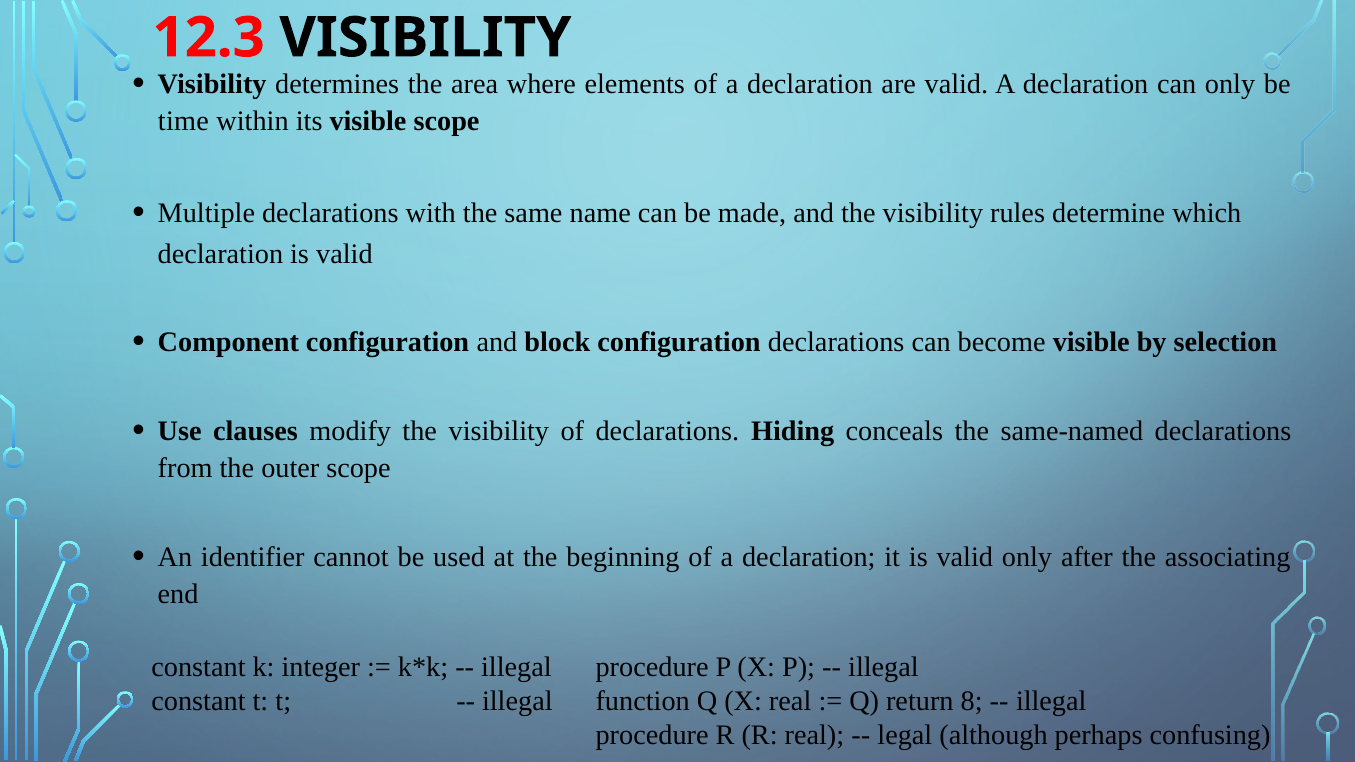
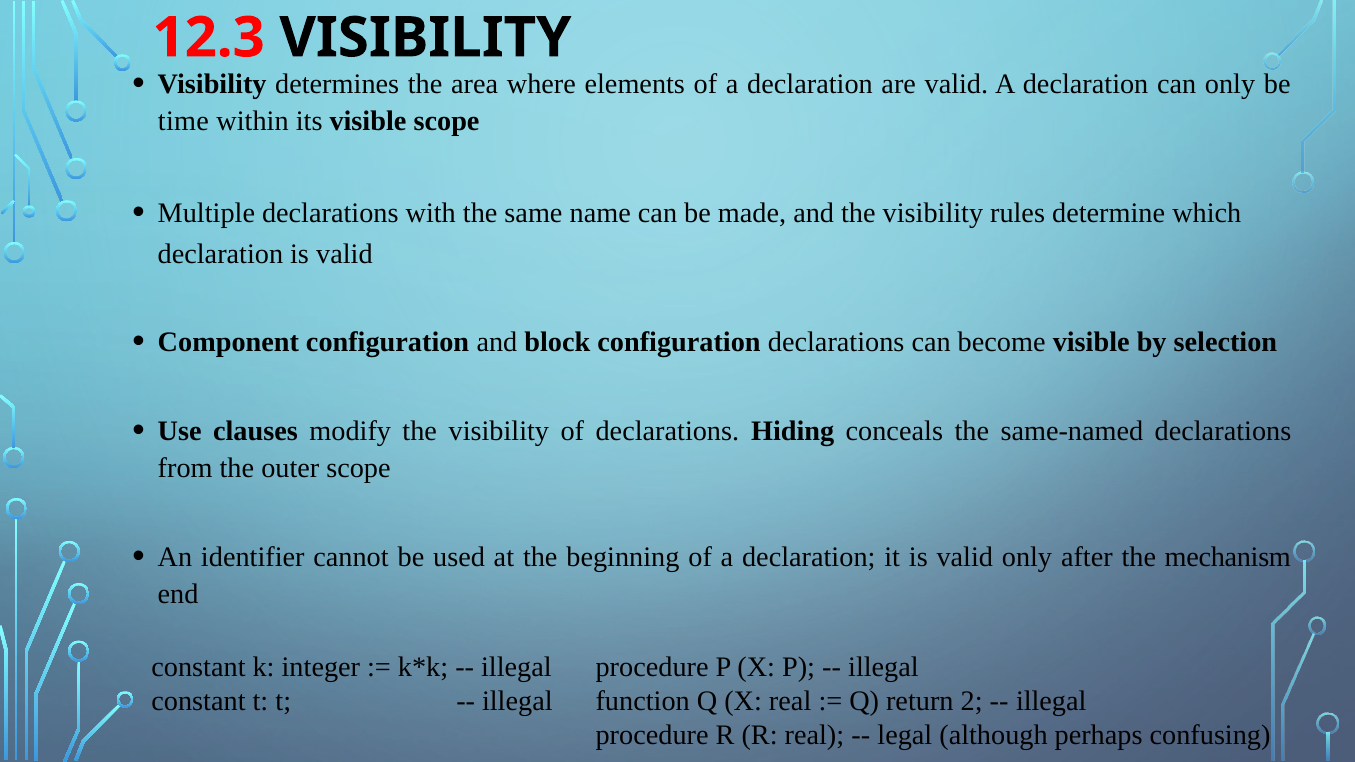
associating: associating -> mechanism
8: 8 -> 2
